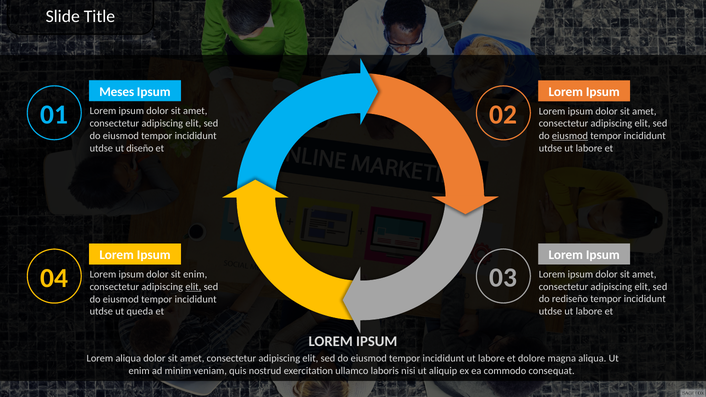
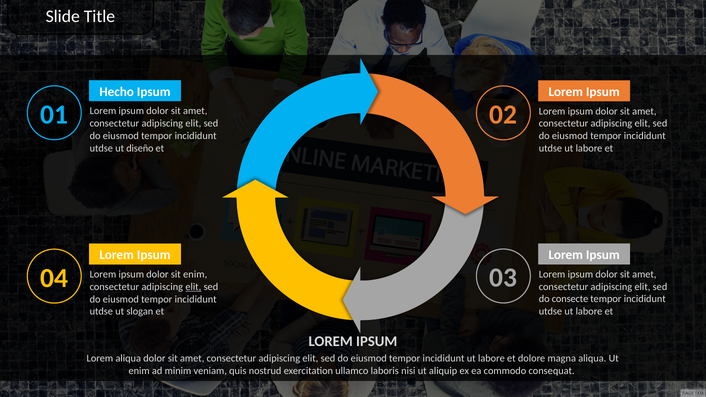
Meses: Meses -> Hecho
eiusmod at (570, 136) underline: present -> none
rediseño: rediseño -> consecte
queda: queda -> slogan
